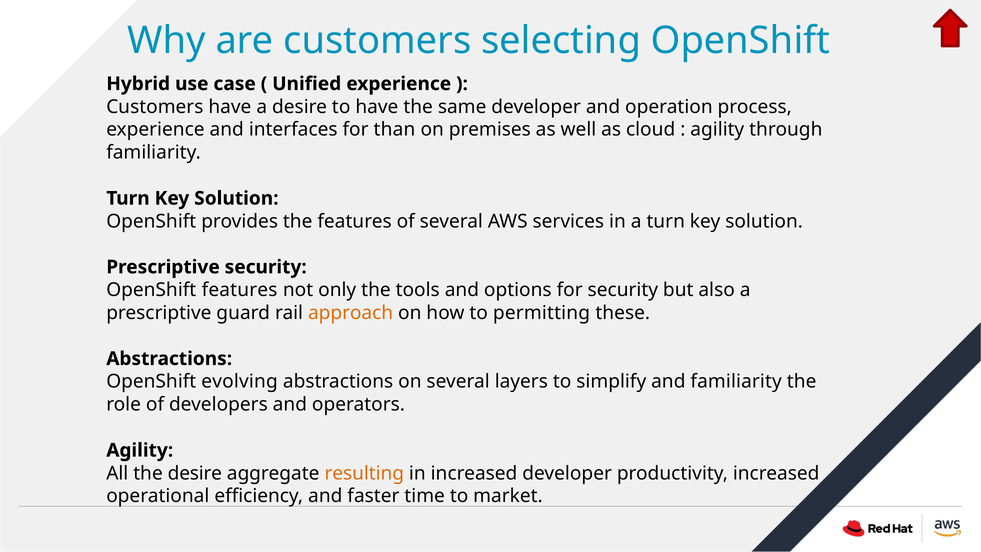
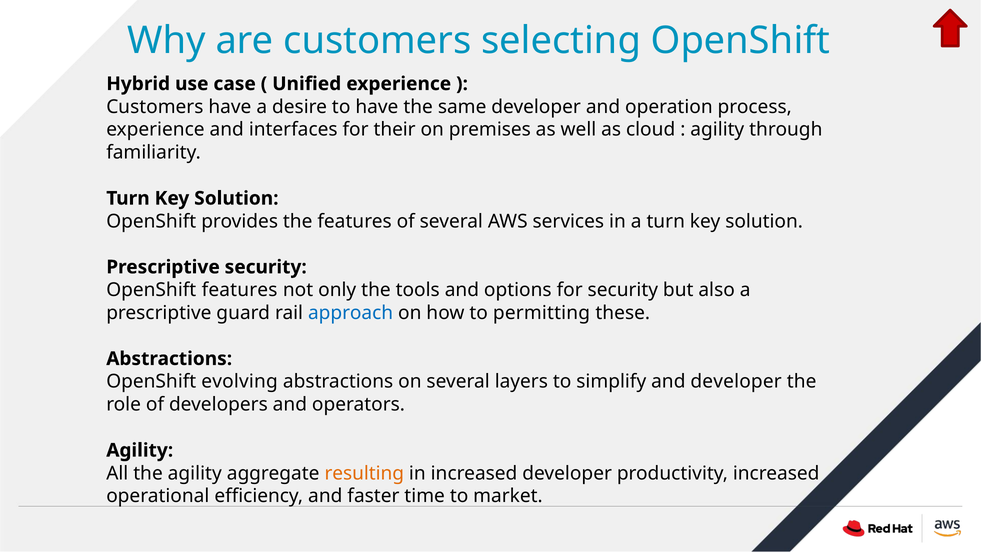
than: than -> their
approach colour: orange -> blue
and familiarity: familiarity -> developer
the desire: desire -> agility
